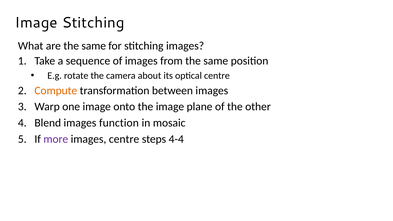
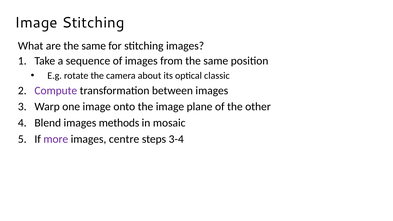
optical centre: centre -> classic
Compute colour: orange -> purple
function: function -> methods
4-4: 4-4 -> 3-4
